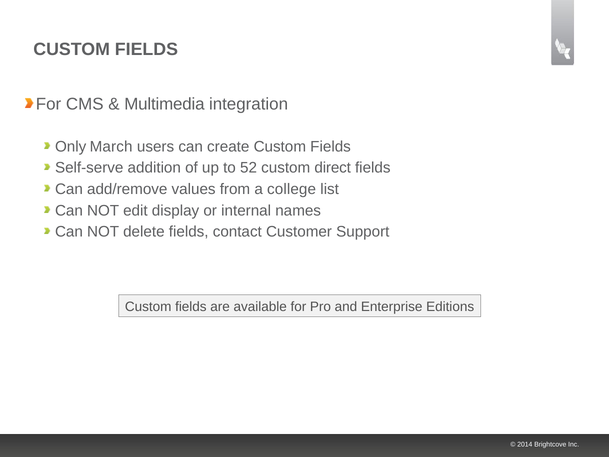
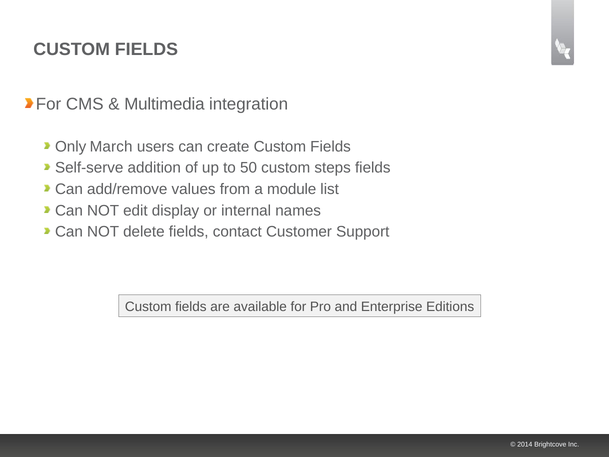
52: 52 -> 50
direct: direct -> steps
college: college -> module
